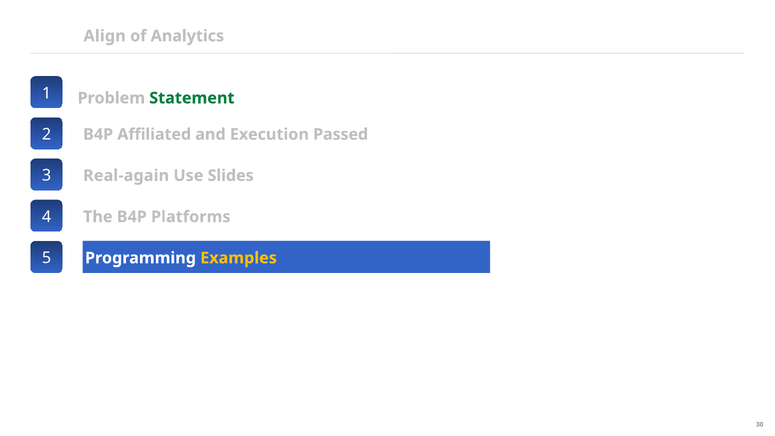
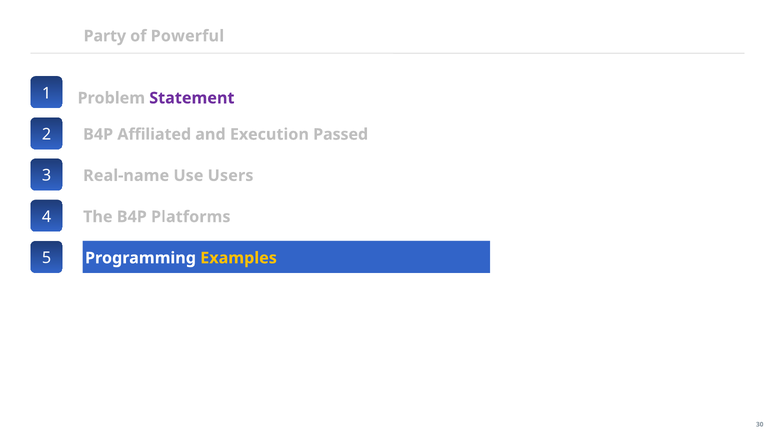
Align: Align -> Party
Analytics: Analytics -> Powerful
Statement colour: green -> purple
Real-again: Real-again -> Real-name
Slides: Slides -> Users
